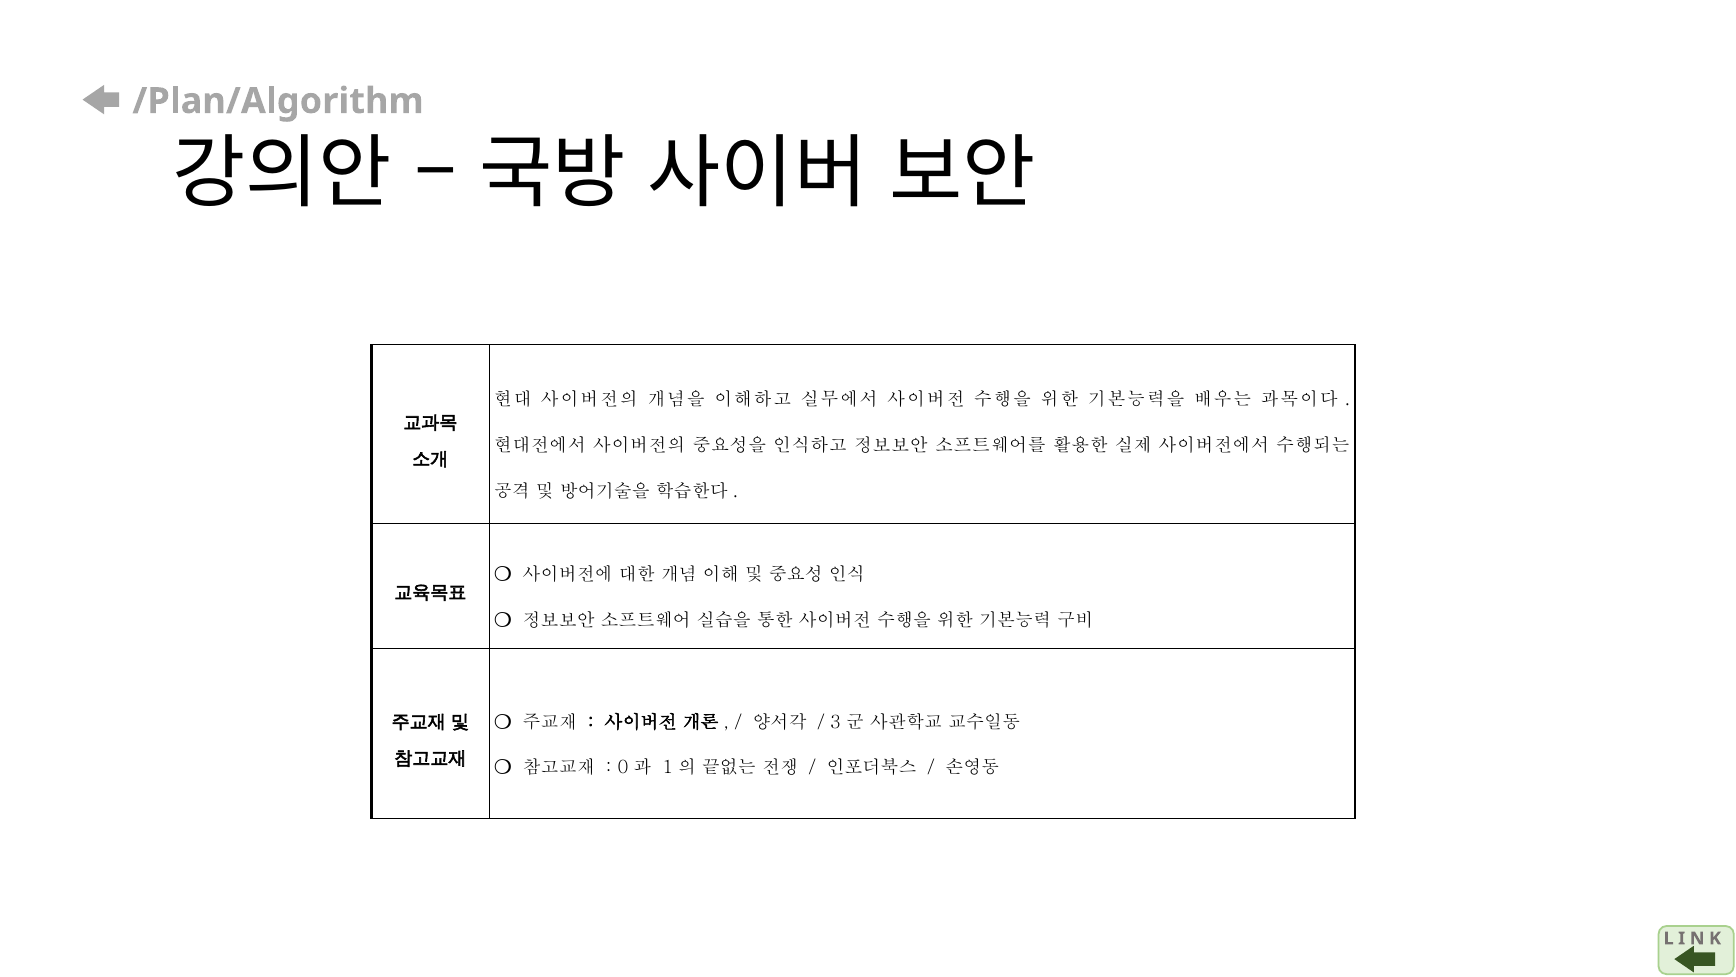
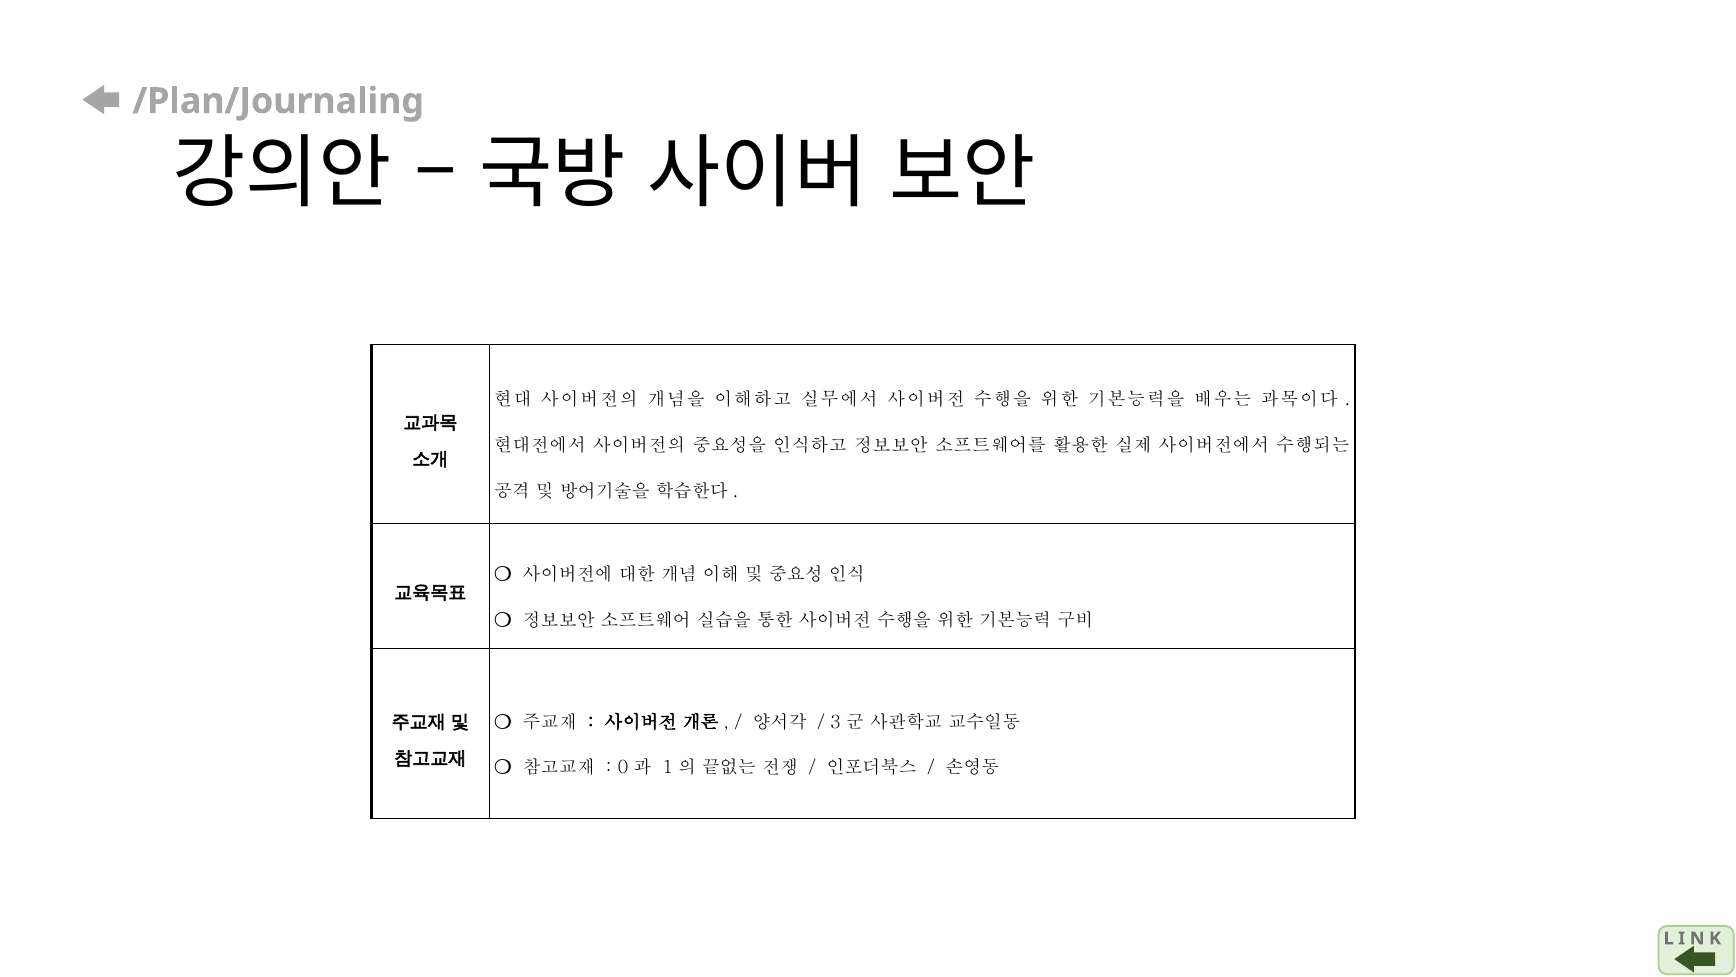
/Plan/Algorithm: /Plan/Algorithm -> /Plan/Journaling
